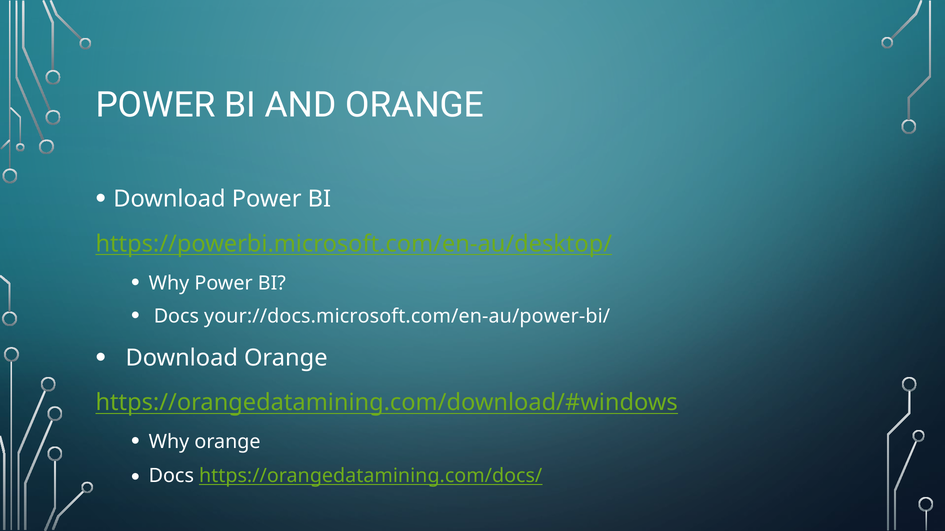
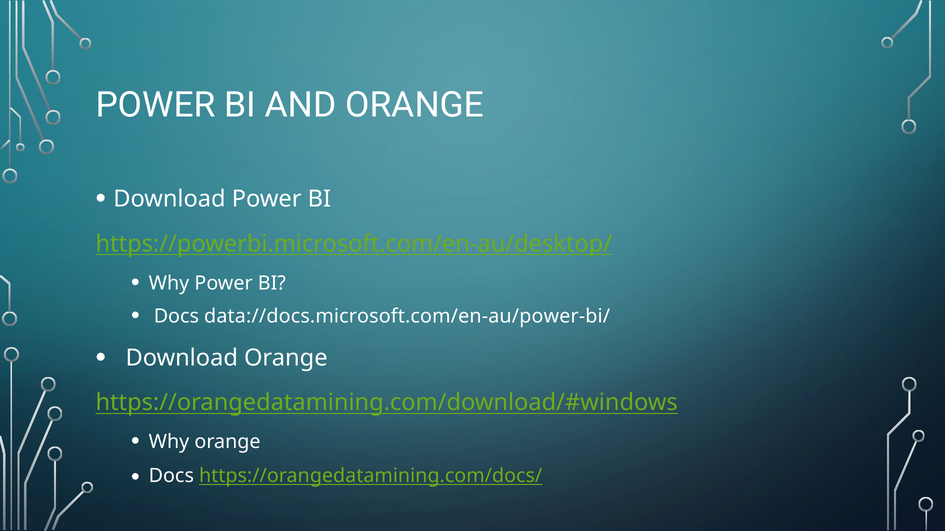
your://docs.microsoft.com/en-au/power-bi/: your://docs.microsoft.com/en-au/power-bi/ -> data://docs.microsoft.com/en-au/power-bi/
